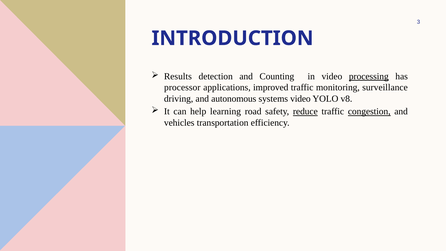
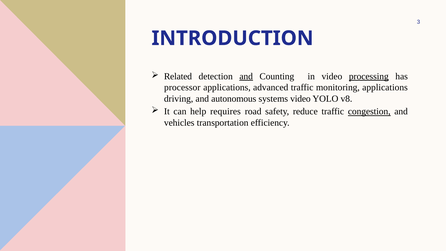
Results: Results -> Related
and at (246, 76) underline: none -> present
improved: improved -> advanced
monitoring surveillance: surveillance -> applications
learning: learning -> requires
reduce underline: present -> none
